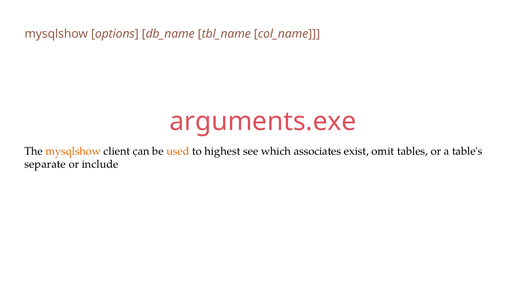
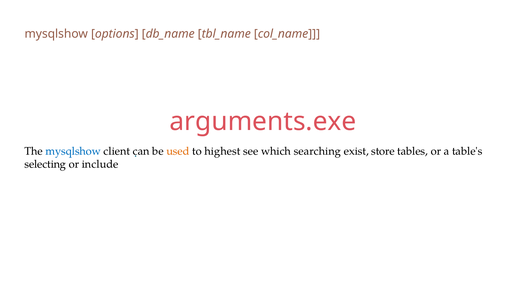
mysqlshow at (73, 151) colour: orange -> blue
associates: associates -> searching
omit: omit -> store
separate: separate -> selecting
